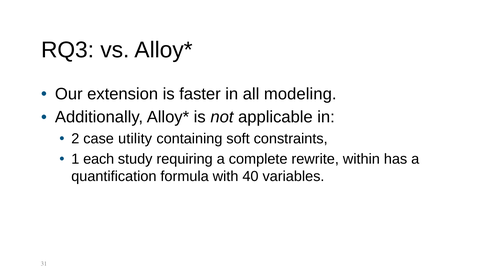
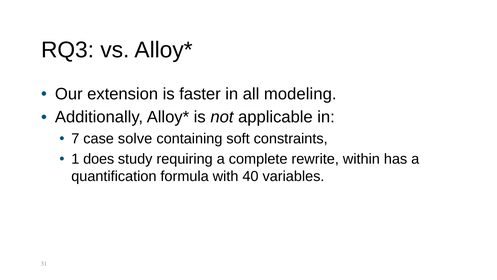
2: 2 -> 7
utility: utility -> solve
each: each -> does
